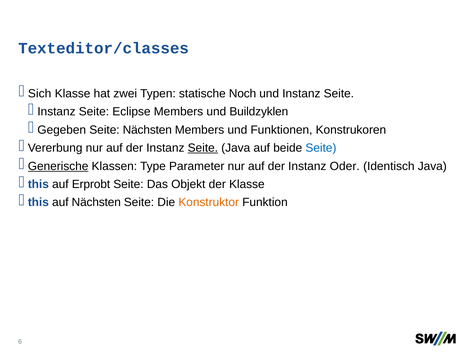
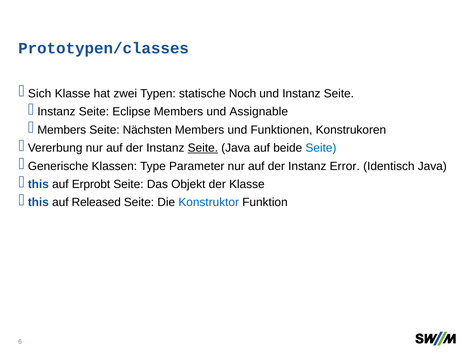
Texteditor/classes: Texteditor/classes -> Prototypen/classes
Buildzyklen: Buildzyklen -> Assignable
Gegeben at (62, 130): Gegeben -> Members
Generische underline: present -> none
Oder: Oder -> Error
auf Nächsten: Nächsten -> Released
Konstruktor colour: orange -> blue
